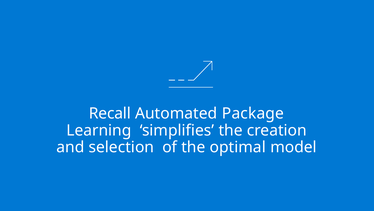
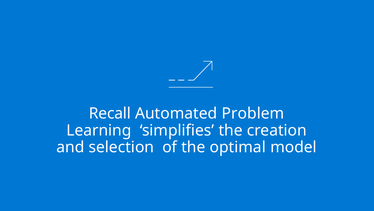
Package: Package -> Problem
